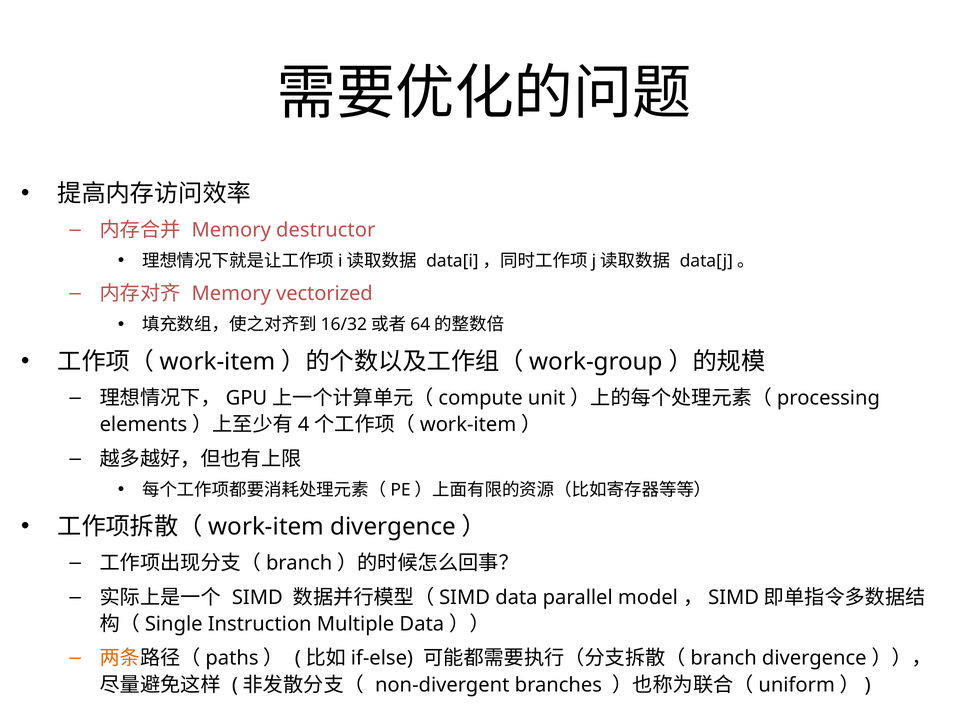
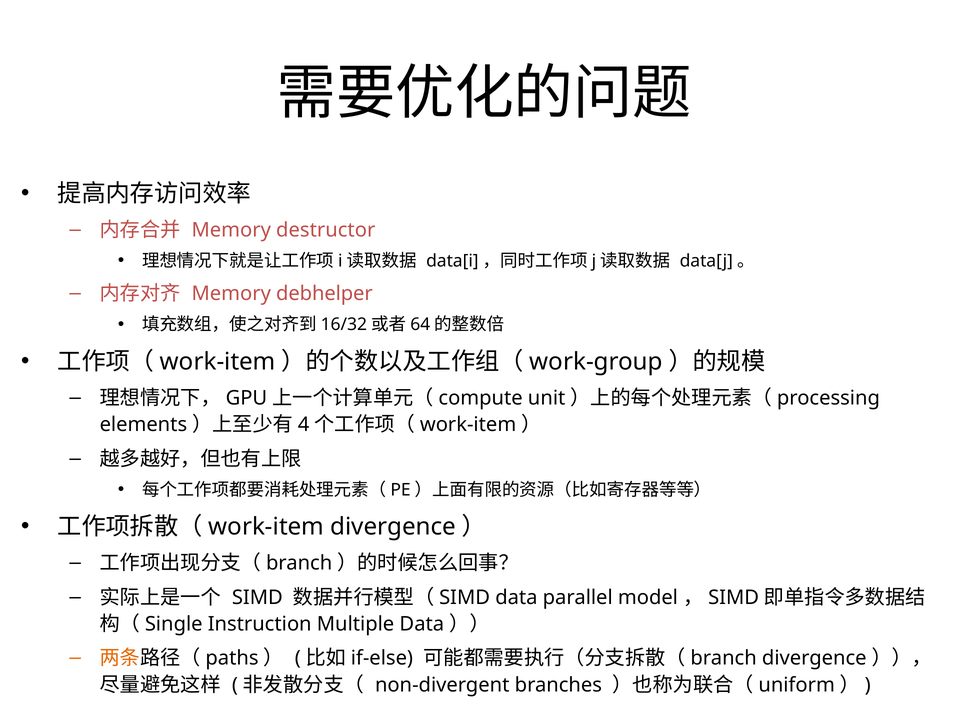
vectorized: vectorized -> debhelper
